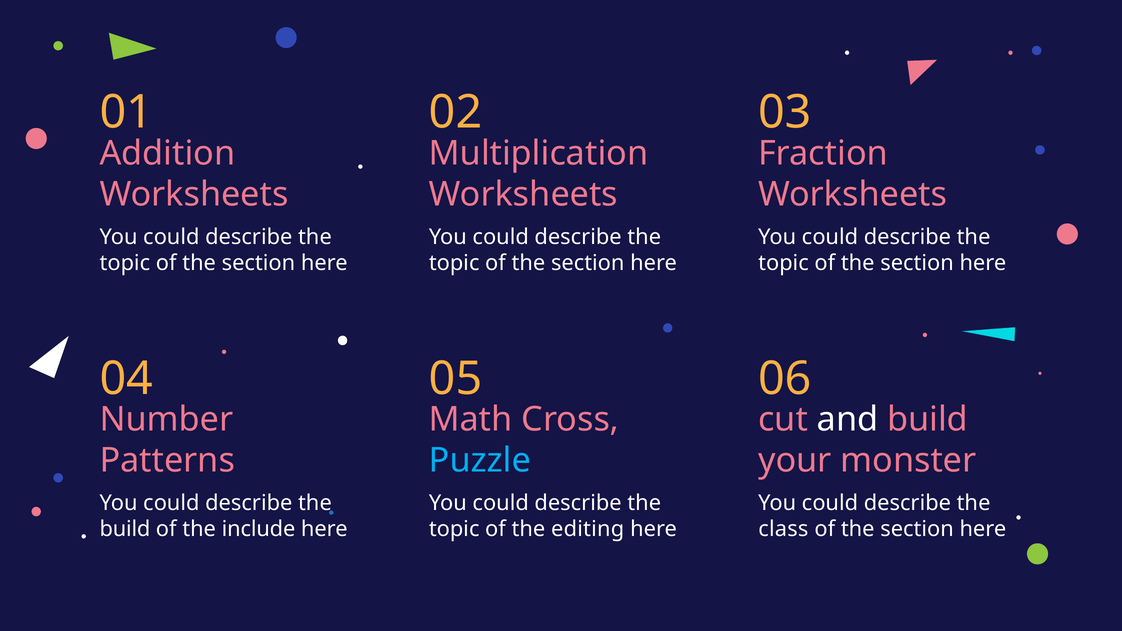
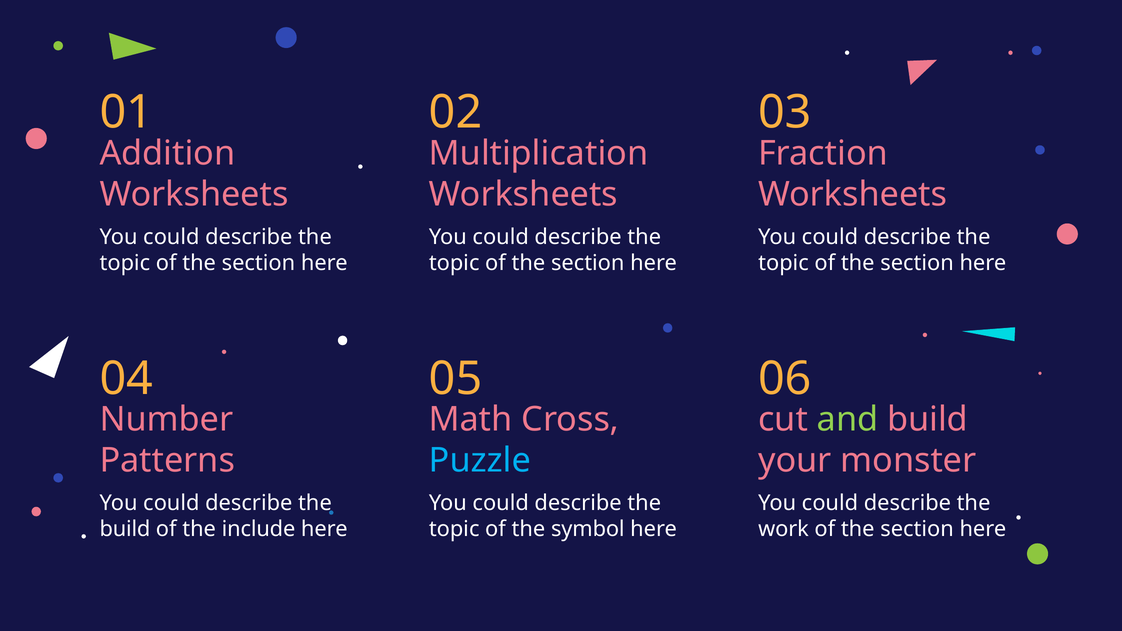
and colour: white -> light green
editing: editing -> symbol
class: class -> work
